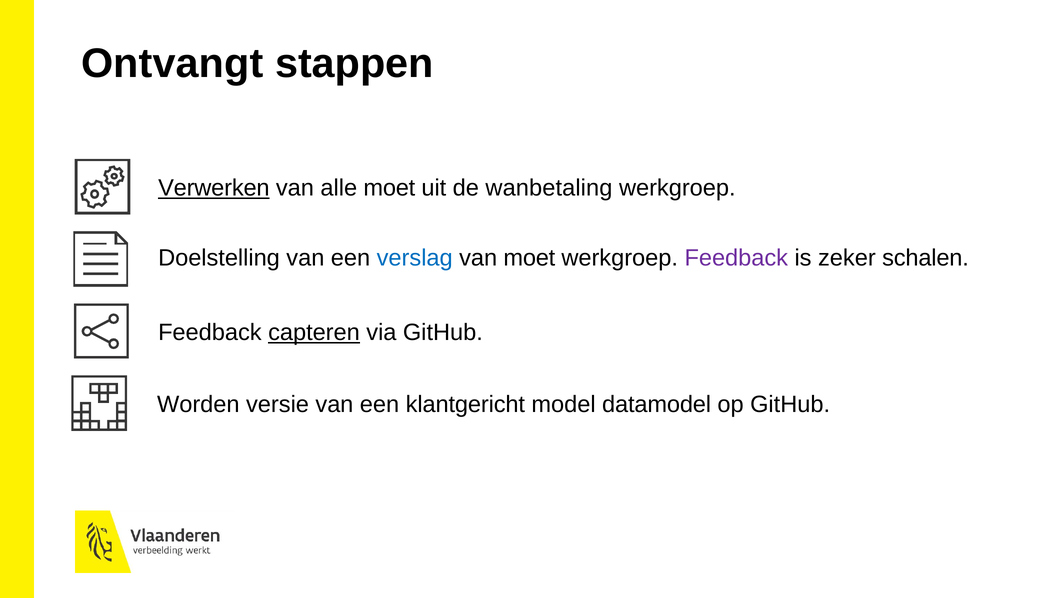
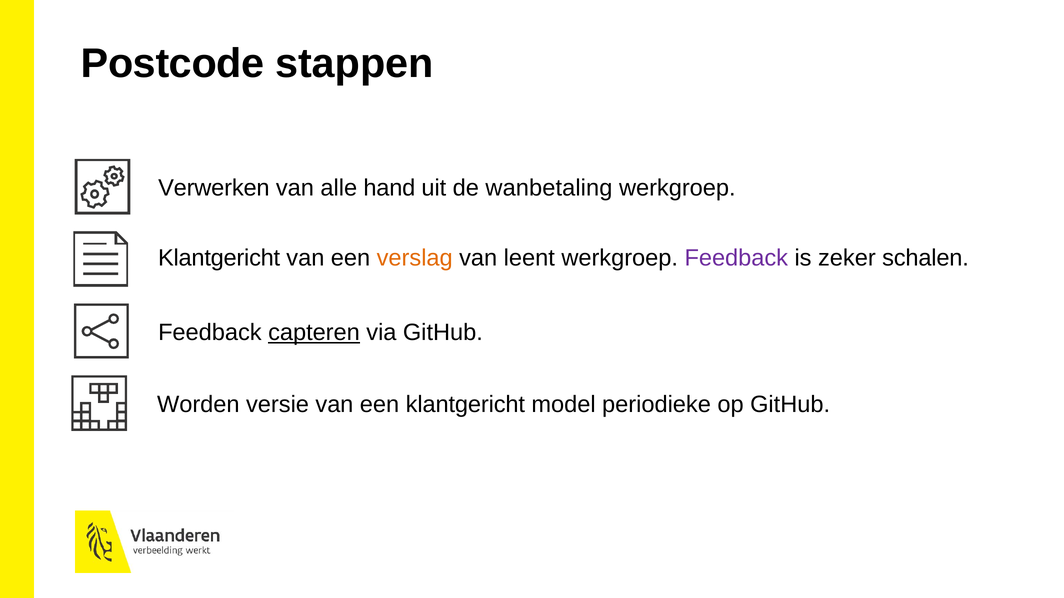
Ontvangt: Ontvangt -> Postcode
Verwerken underline: present -> none
alle moet: moet -> hand
Doelstelling at (219, 258): Doelstelling -> Klantgericht
verslag colour: blue -> orange
van moet: moet -> leent
datamodel: datamodel -> periodieke
